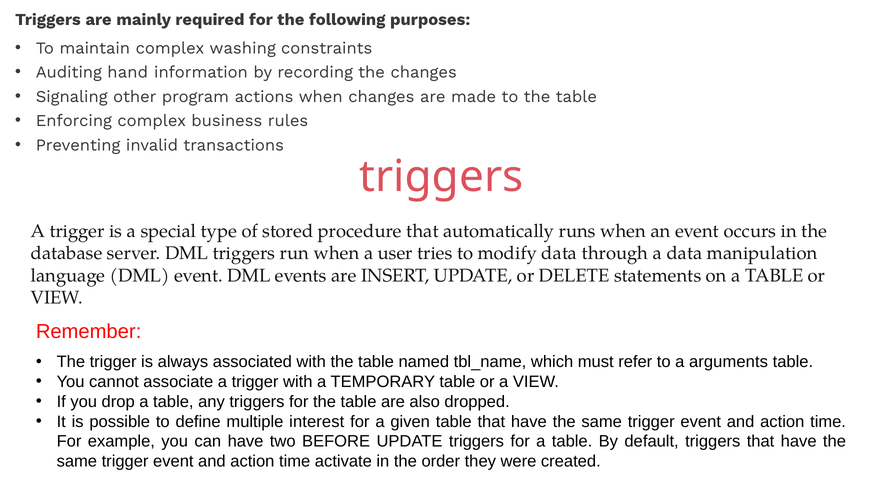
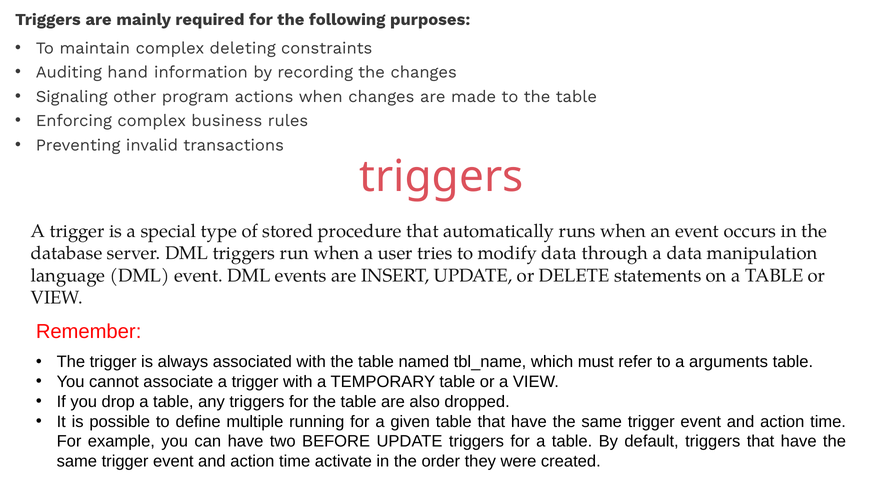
washing: washing -> deleting
interest: interest -> running
